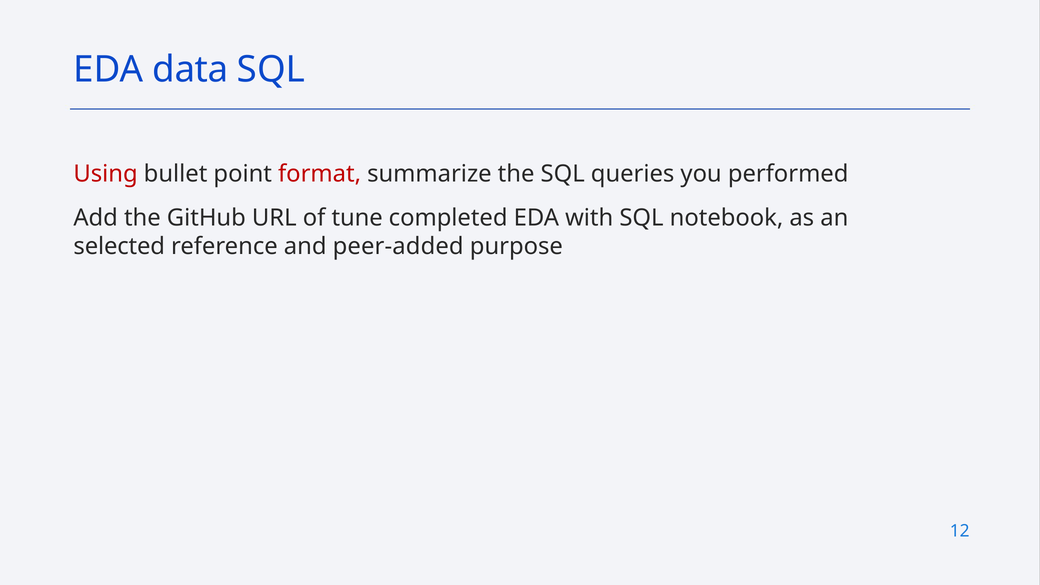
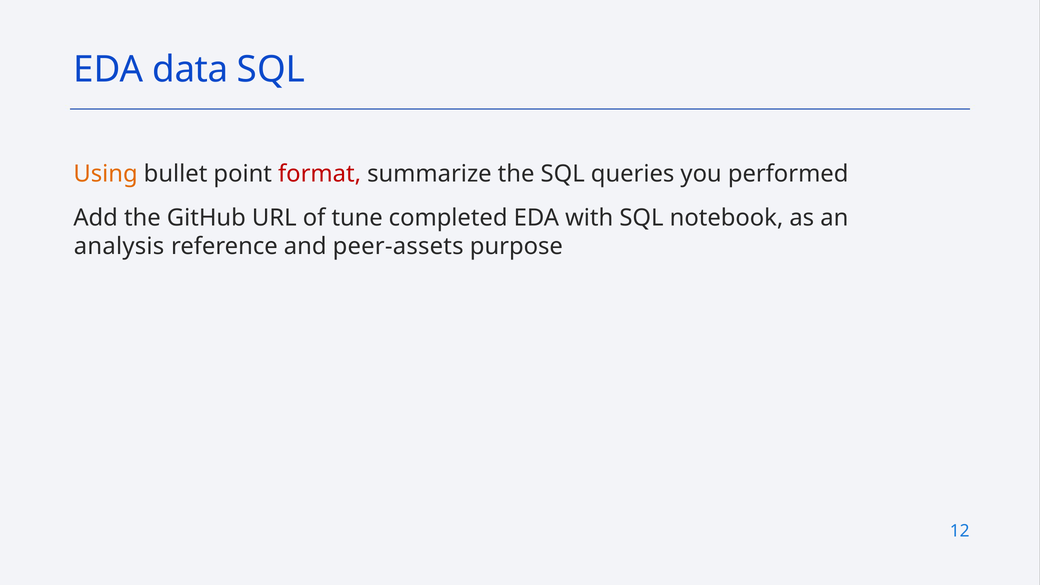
Using colour: red -> orange
selected: selected -> analysis
peer-added: peer-added -> peer-assets
